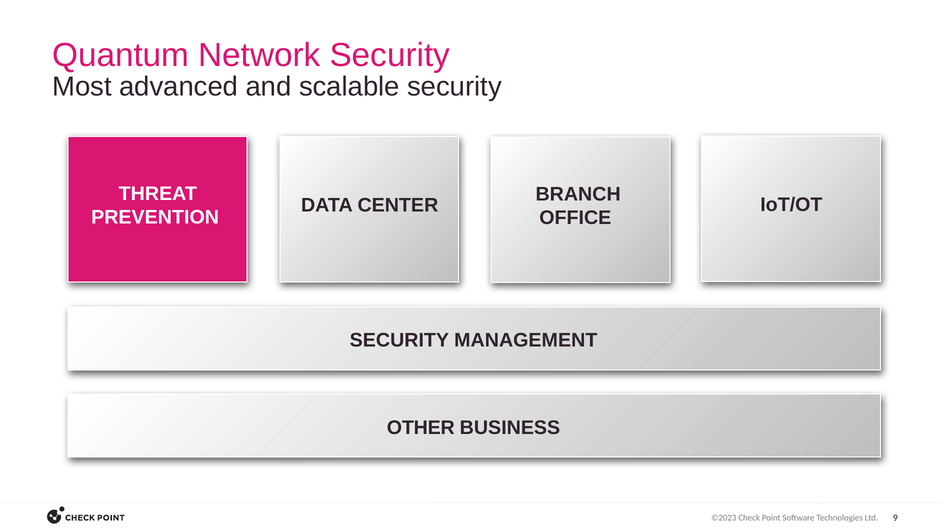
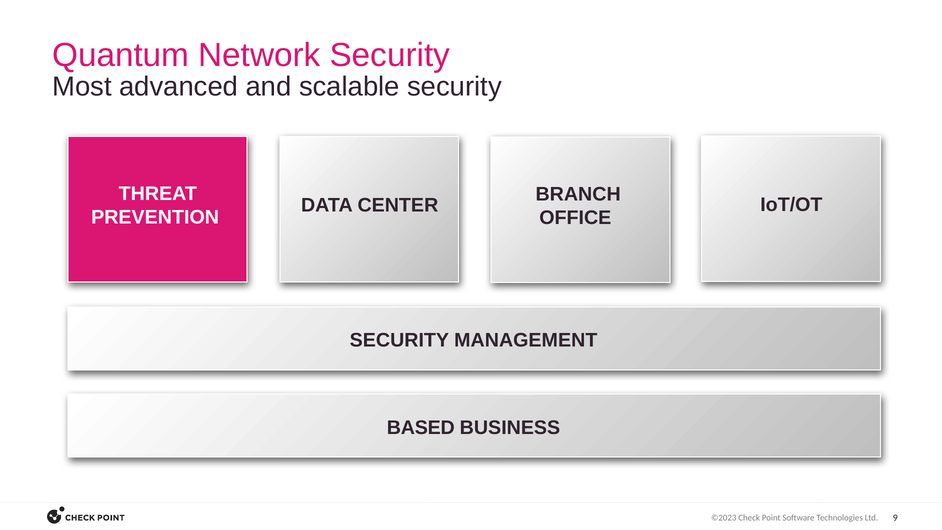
OTHER: OTHER -> BASED
